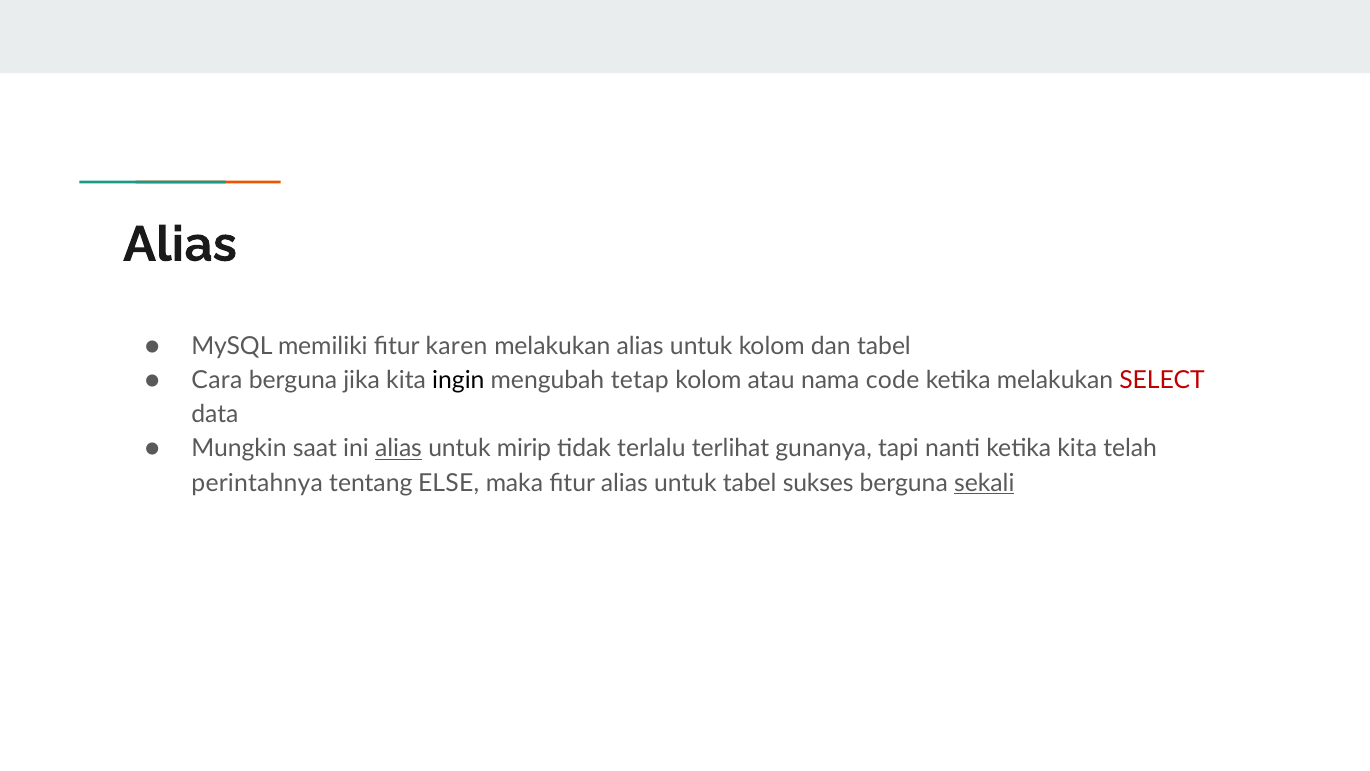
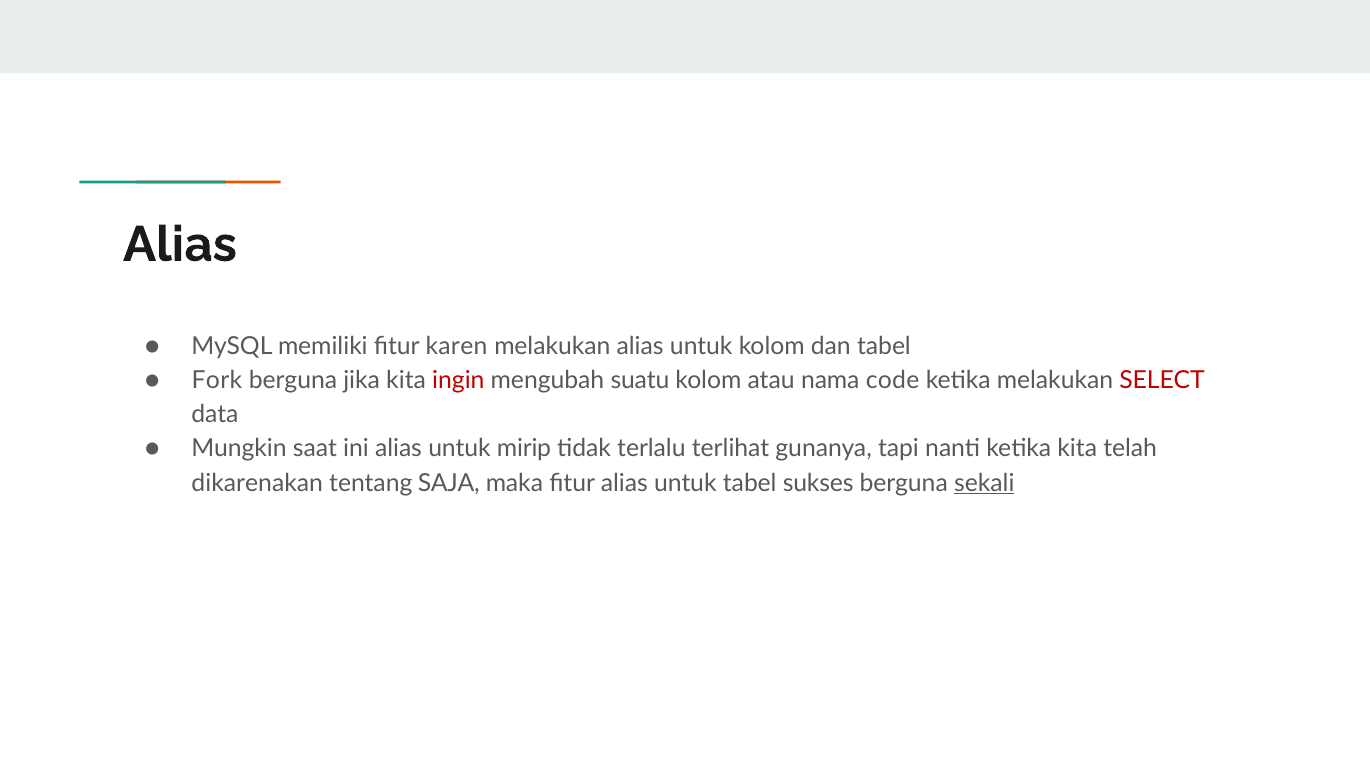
Cara: Cara -> Fork
ingin colour: black -> red
tetap: tetap -> suatu
alias at (399, 449) underline: present -> none
perintahnya: perintahnya -> dikarenakan
ELSE: ELSE -> SAJA
